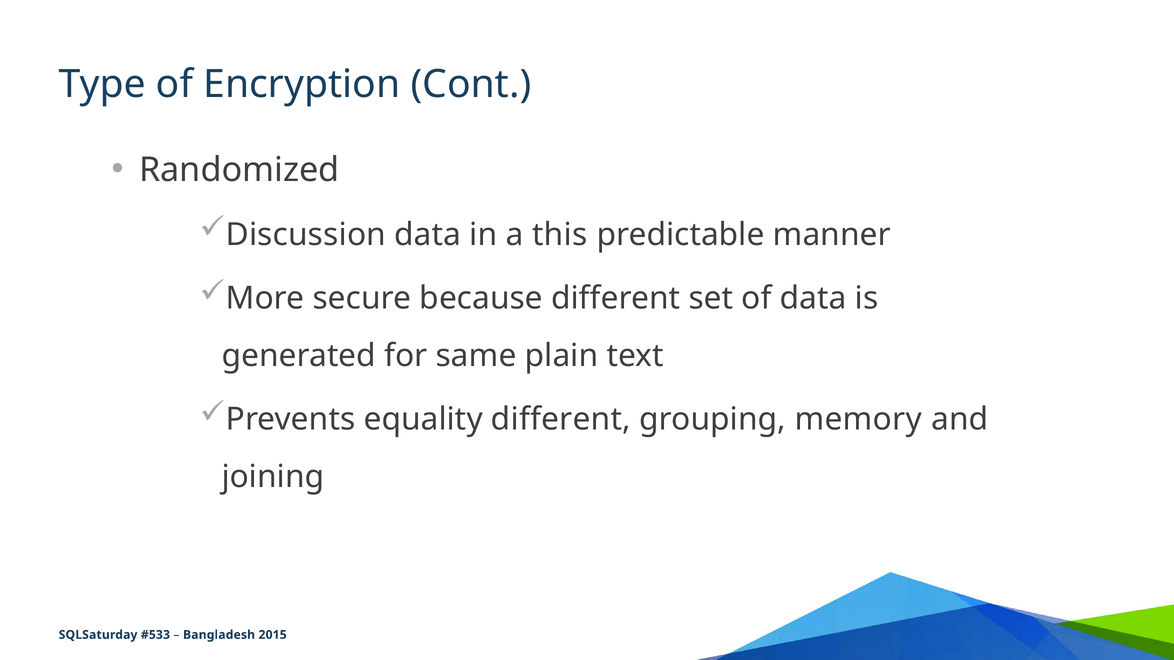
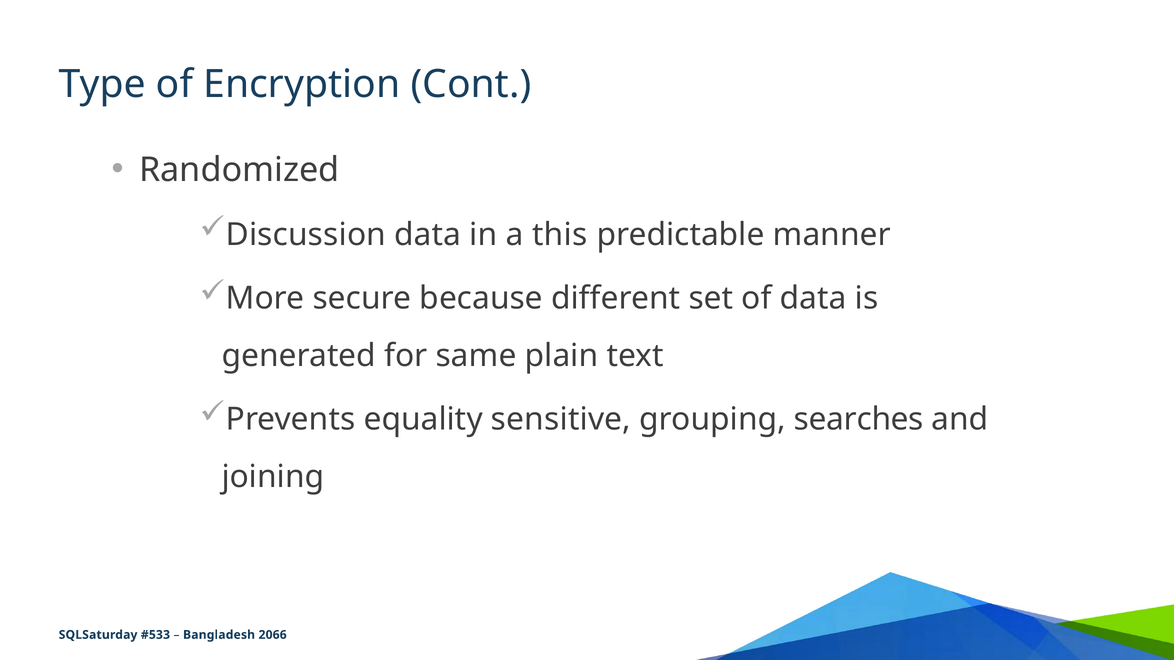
equality different: different -> sensitive
memory: memory -> searches
2015: 2015 -> 2066
